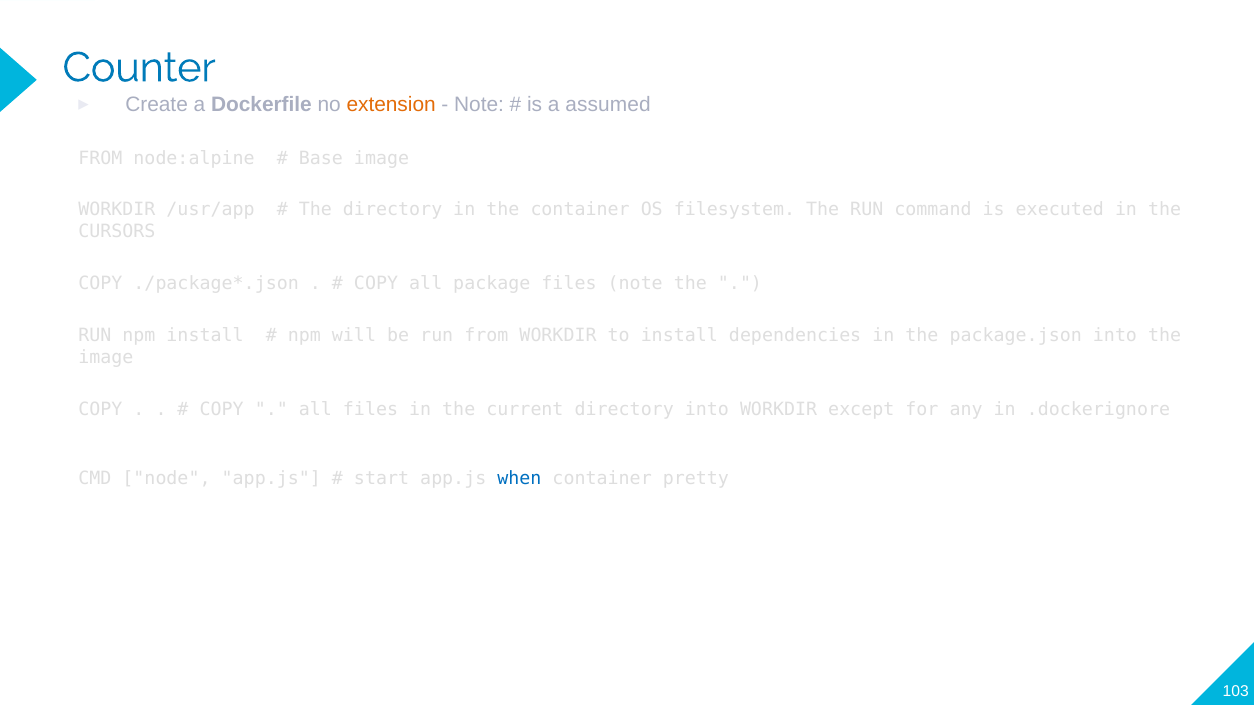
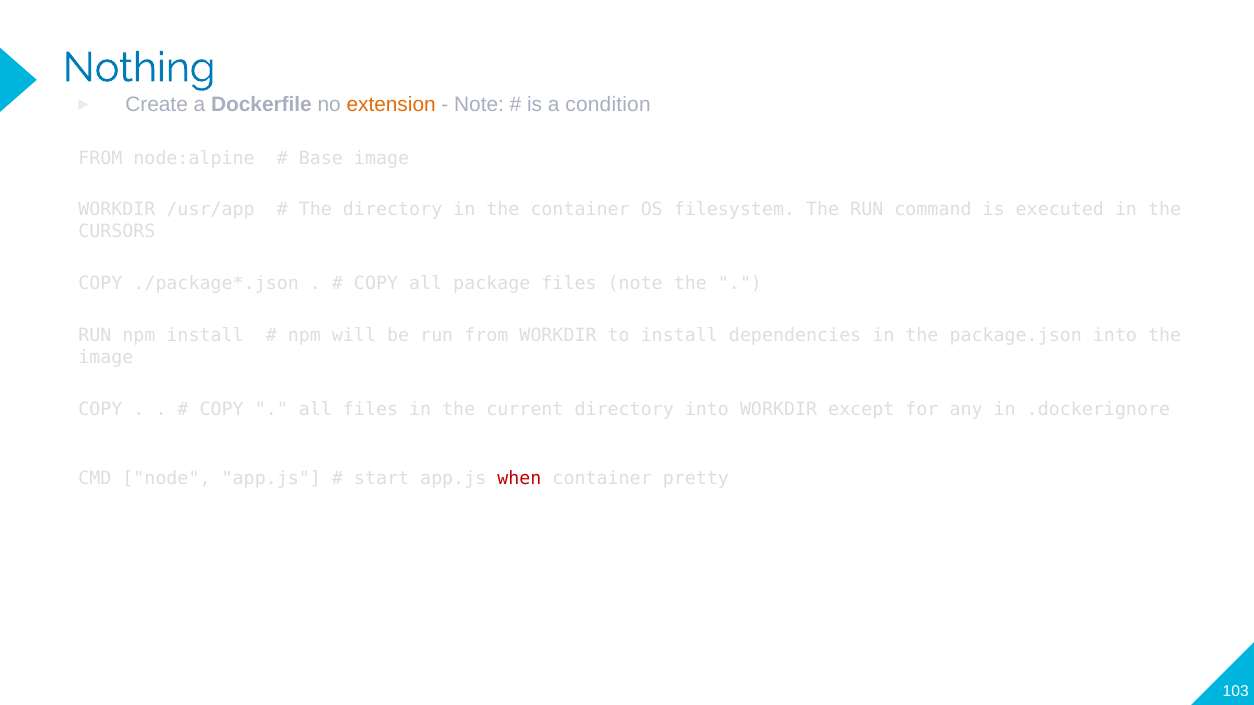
Counter: Counter -> Nothing
assumed: assumed -> condition
when colour: blue -> red
